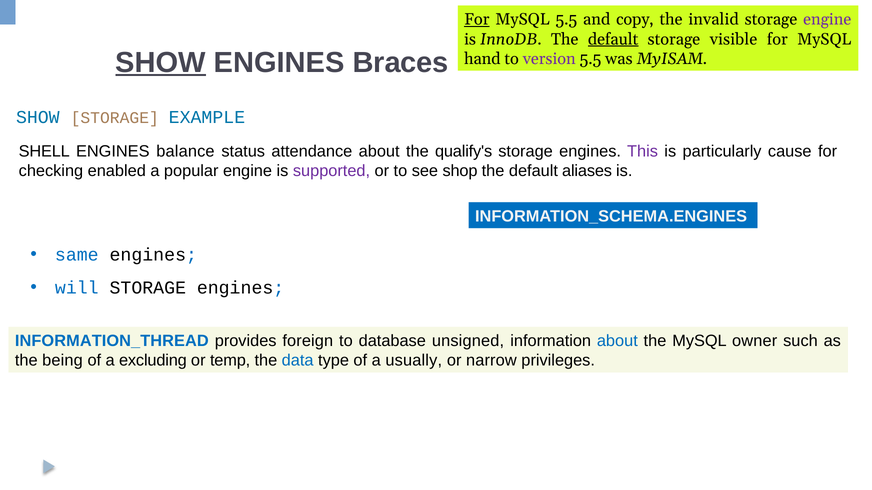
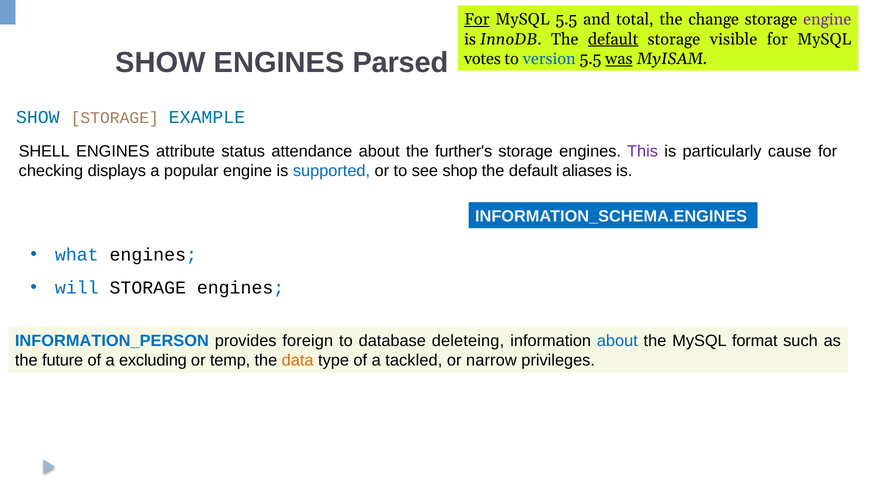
copy: copy -> total
invalid: invalid -> change
SHOW at (161, 63) underline: present -> none
Braces: Braces -> Parsed
hand: hand -> votes
version colour: purple -> blue
was underline: none -> present
balance: balance -> attribute
qualify's: qualify's -> further's
enabled: enabled -> displays
supported colour: purple -> blue
same: same -> what
INFORMATION_THREAD: INFORMATION_THREAD -> INFORMATION_PERSON
unsigned: unsigned -> deleteing
owner: owner -> format
being: being -> future
data colour: blue -> orange
usually: usually -> tackled
